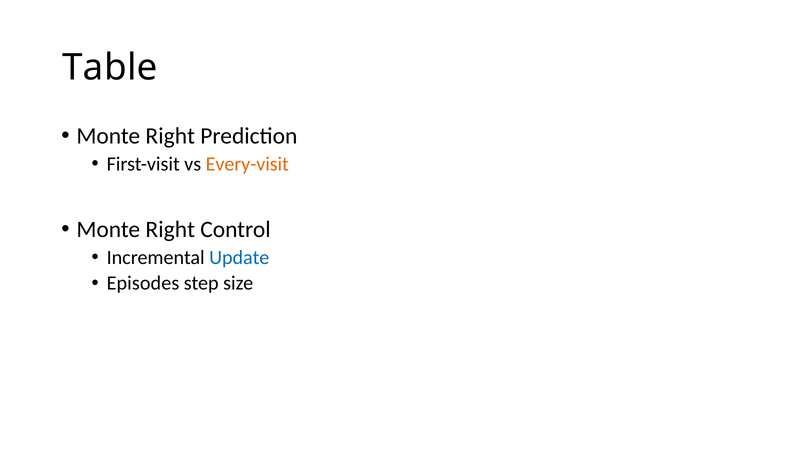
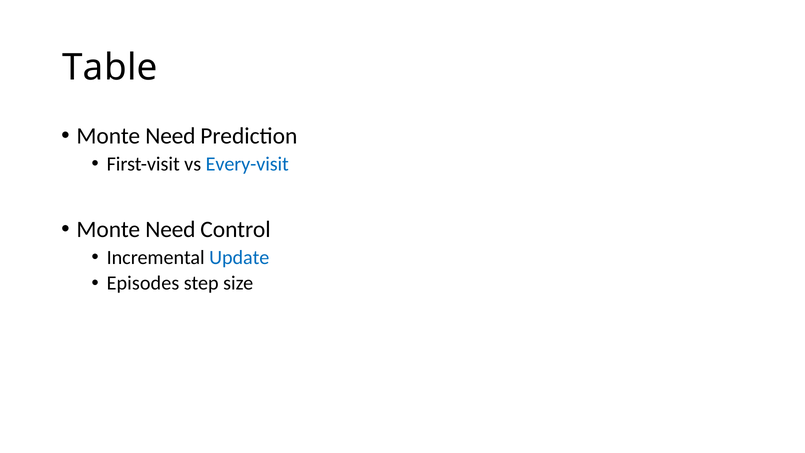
Right at (170, 136): Right -> Need
Every-visit colour: orange -> blue
Right at (170, 230): Right -> Need
